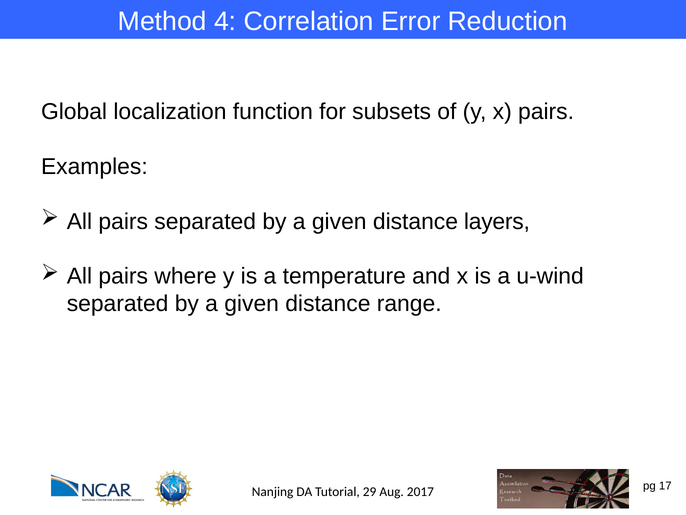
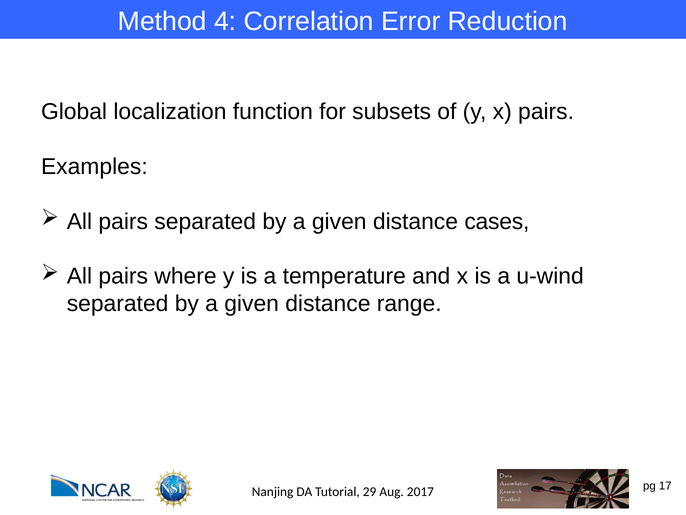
layers: layers -> cases
